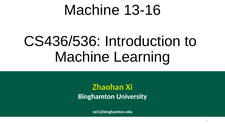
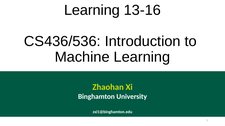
Machine at (92, 10): Machine -> Learning
